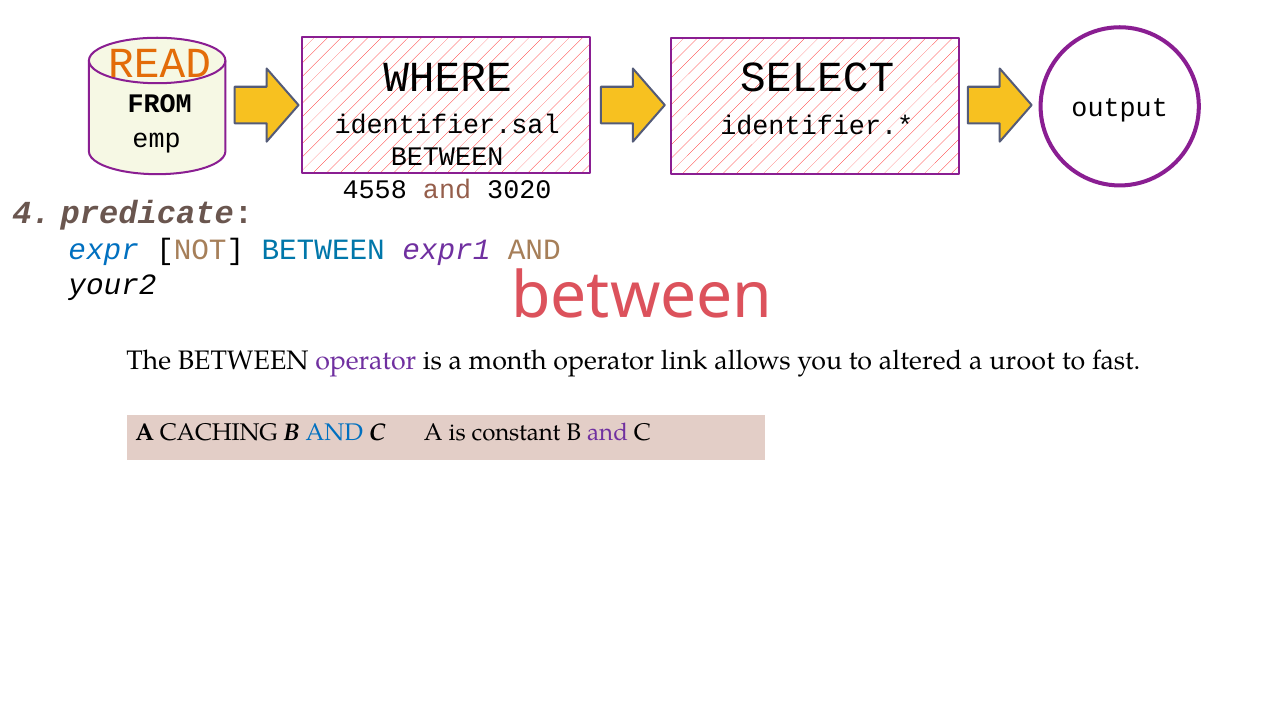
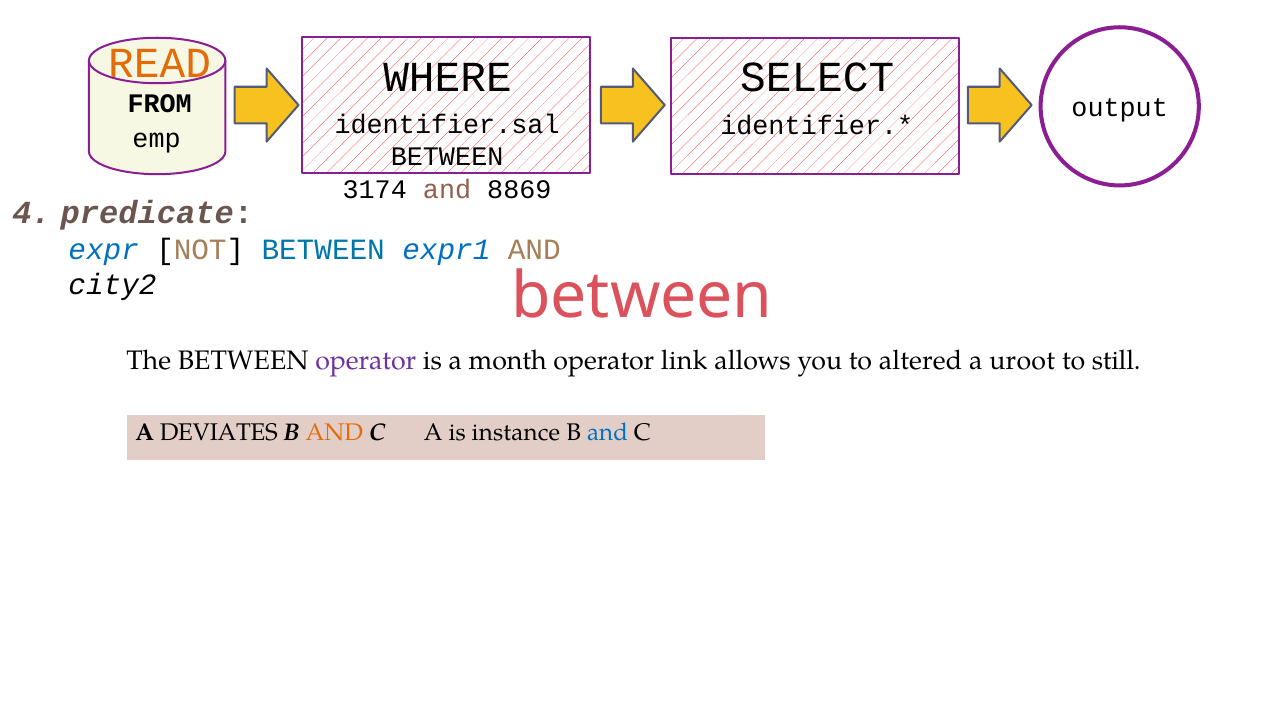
4558: 4558 -> 3174
3020: 3020 -> 8869
expr1 colour: purple -> blue
your2: your2 -> city2
fast: fast -> still
CACHING: CACHING -> DEVIATES
AND at (334, 433) colour: blue -> orange
constant: constant -> instance
and at (608, 433) colour: purple -> blue
